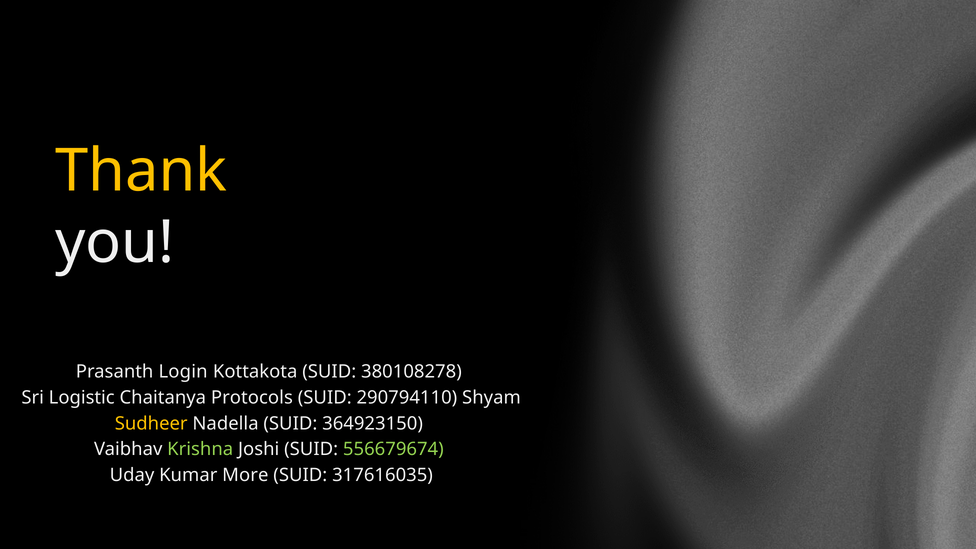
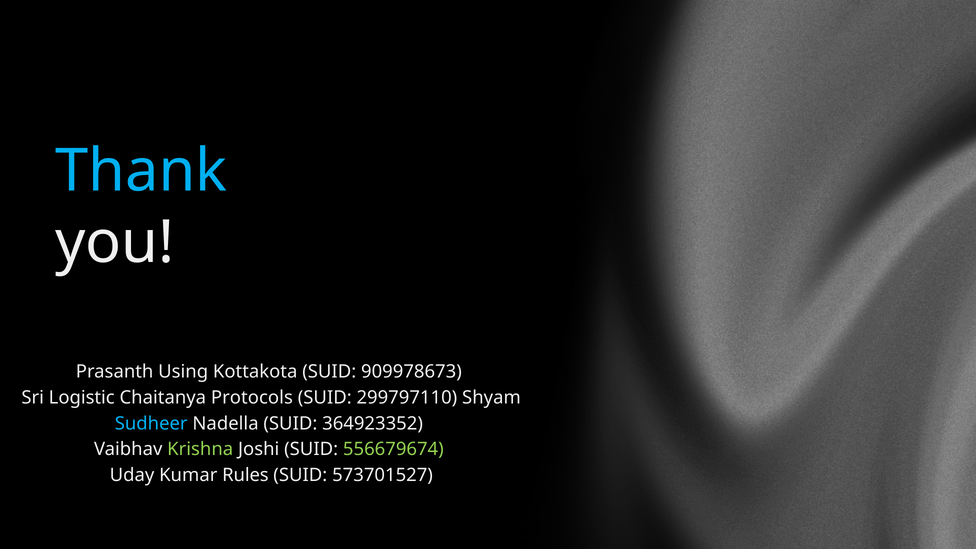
Thank colour: yellow -> light blue
Login: Login -> Using
380108278: 380108278 -> 909978673
290794110: 290794110 -> 299797110
Sudheer colour: yellow -> light blue
364923150: 364923150 -> 364923352
More: More -> Rules
317616035: 317616035 -> 573701527
